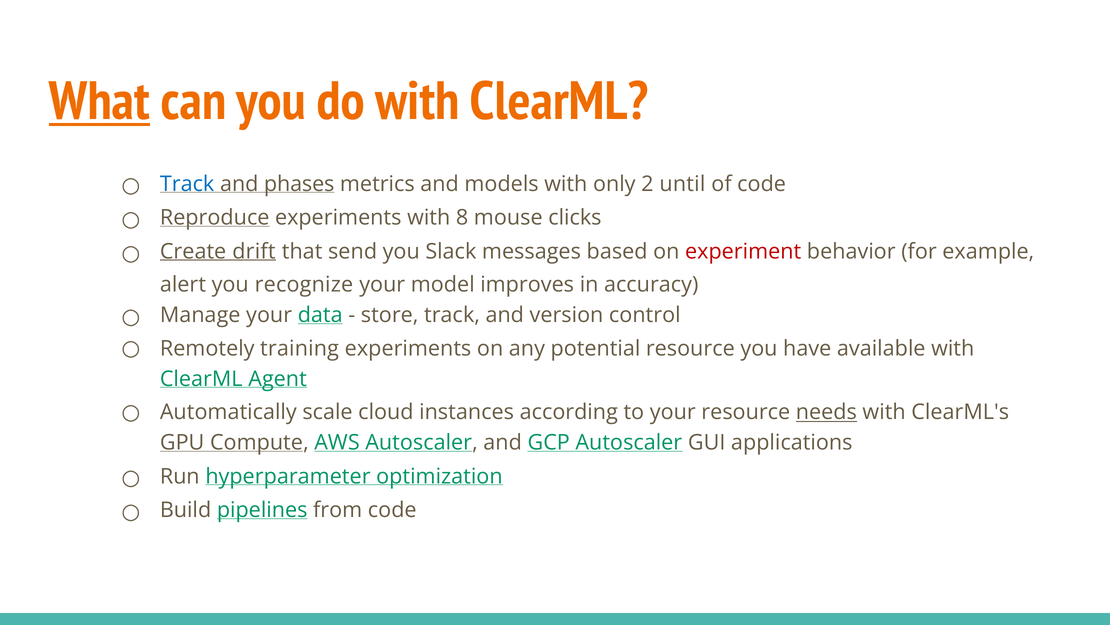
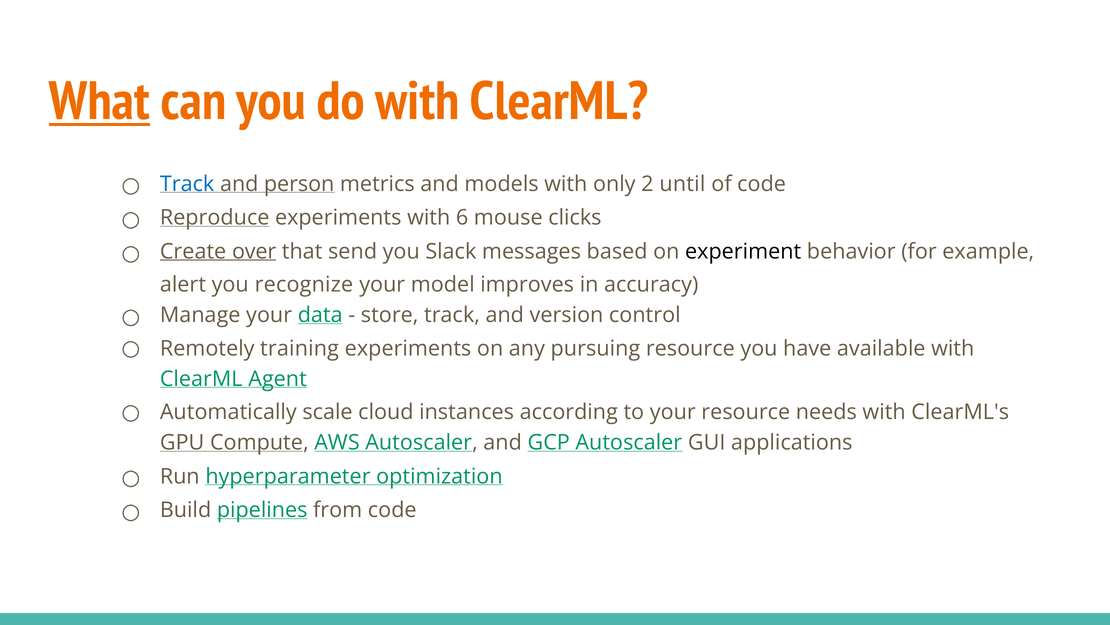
phases: phases -> person
8: 8 -> 6
drift: drift -> over
experiment colour: red -> black
potential: potential -> pursuing
needs underline: present -> none
